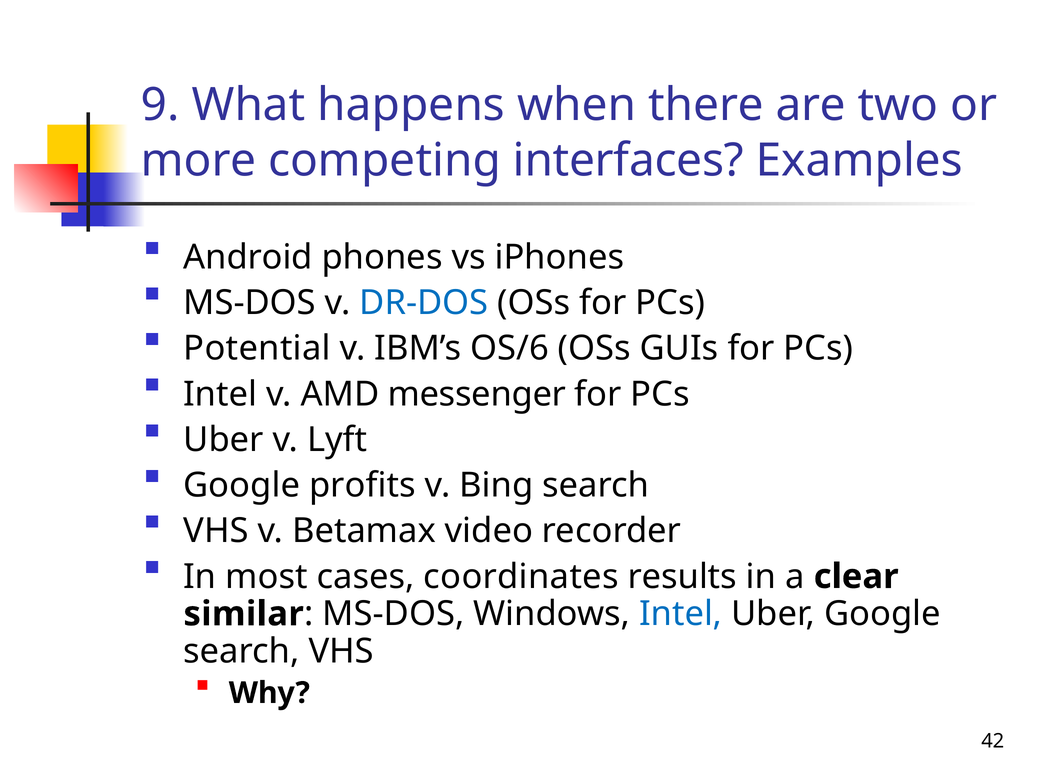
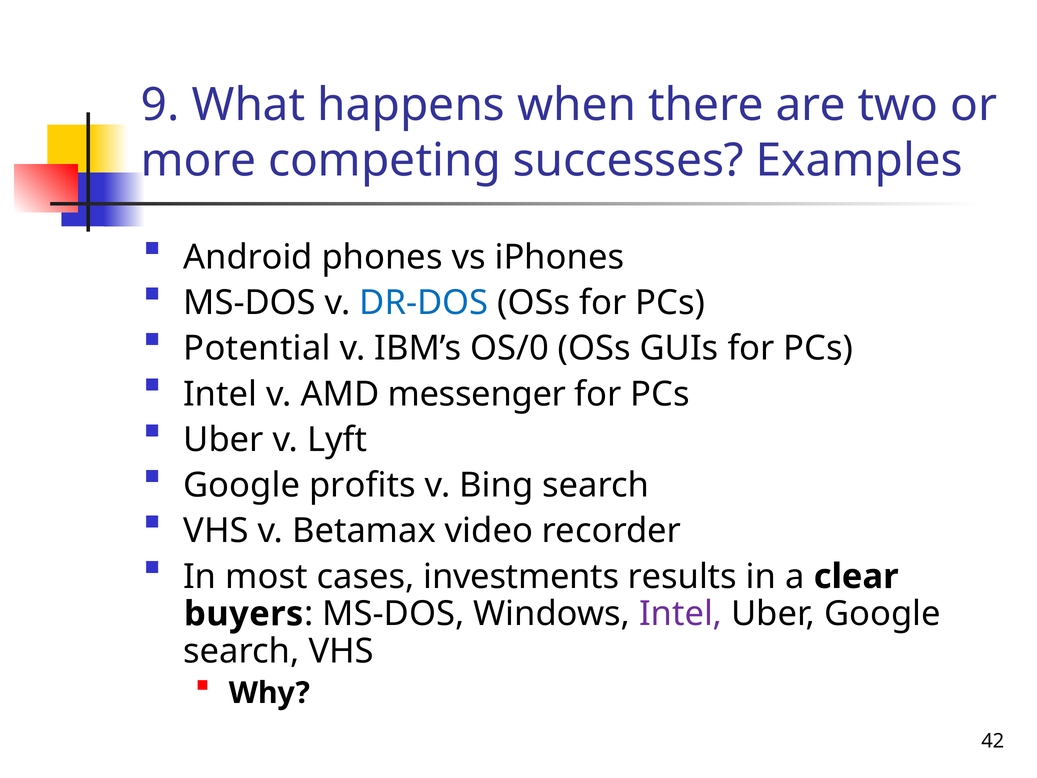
interfaces: interfaces -> successes
OS/6: OS/6 -> OS/0
coordinates: coordinates -> investments
similar: similar -> buyers
Intel at (681, 614) colour: blue -> purple
